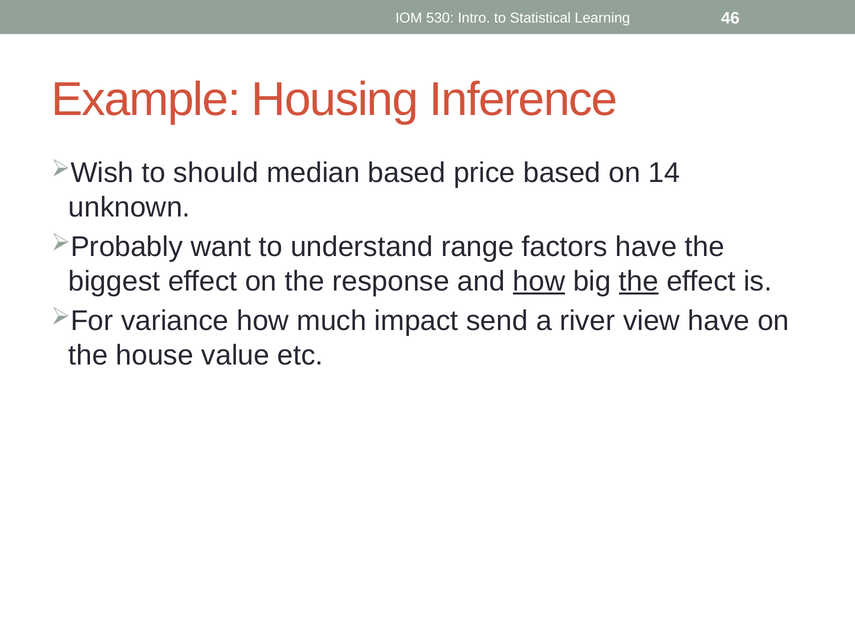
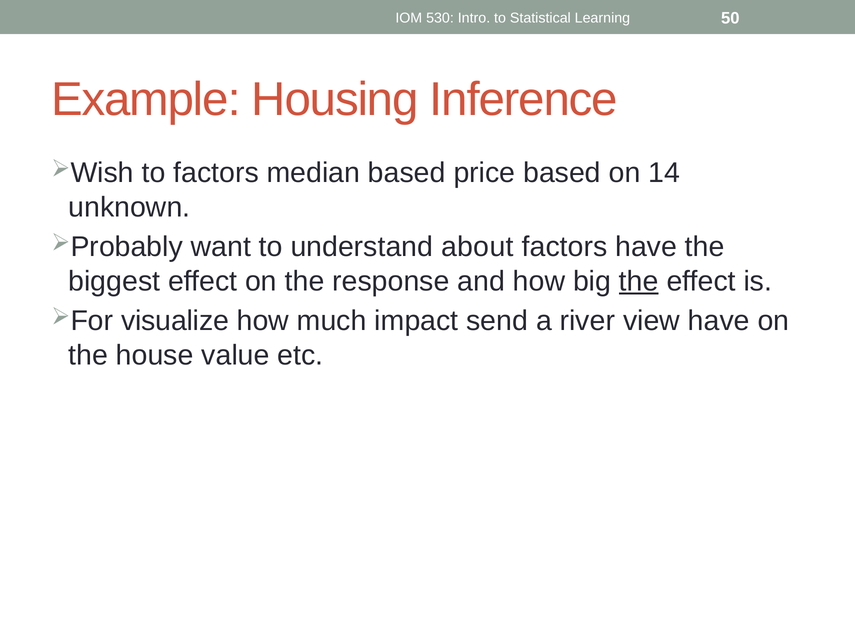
46: 46 -> 50
to should: should -> factors
range: range -> about
how at (539, 281) underline: present -> none
variance: variance -> visualize
